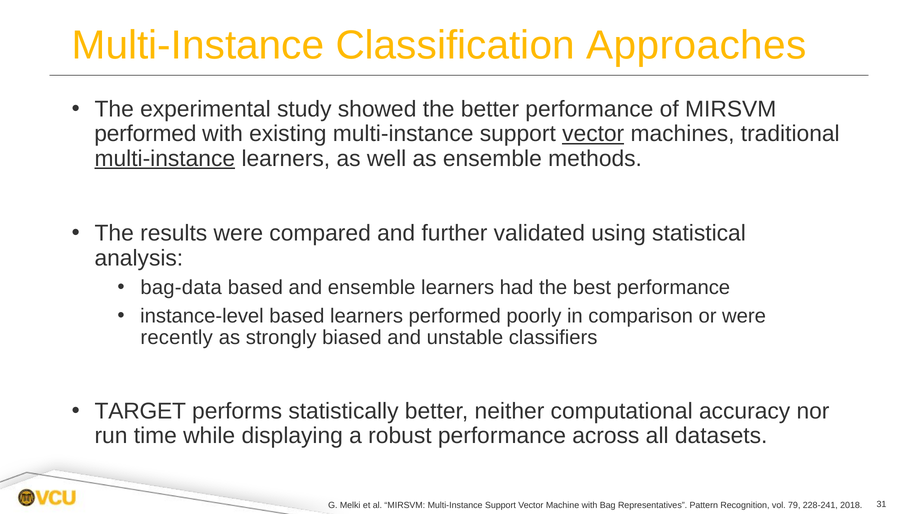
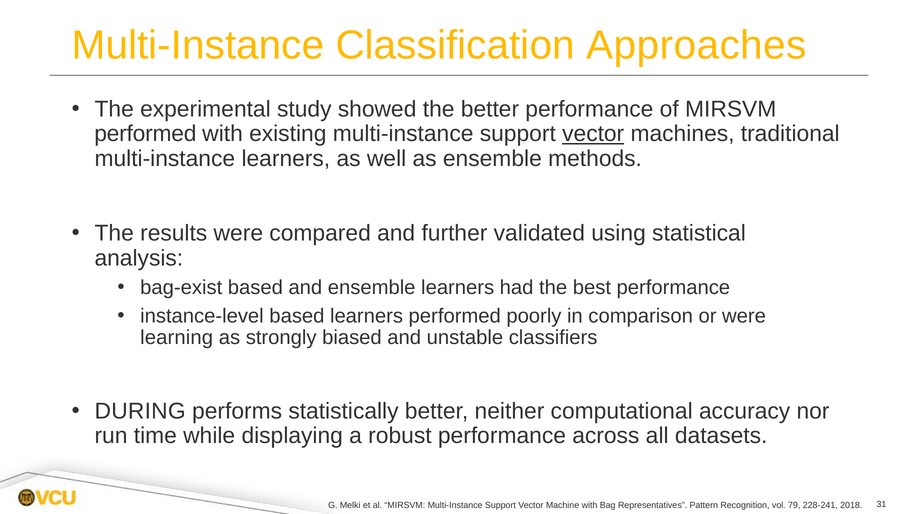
multi-instance at (165, 158) underline: present -> none
bag-data: bag-data -> bag-exist
recently: recently -> learning
TARGET: TARGET -> DURING
